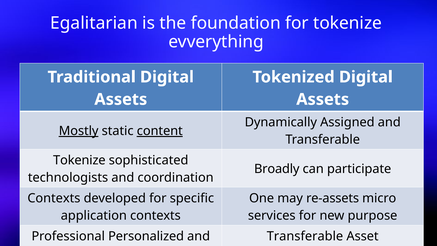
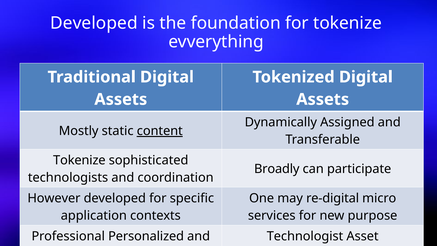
Egalitarian at (94, 23): Egalitarian -> Developed
Mostly underline: present -> none
Contexts at (54, 198): Contexts -> However
re-assets: re-assets -> re-digital
Transferable at (305, 236): Transferable -> Technologist
